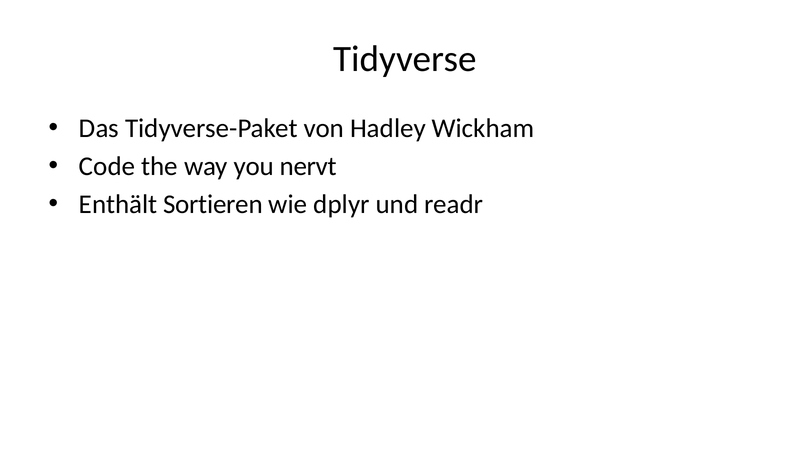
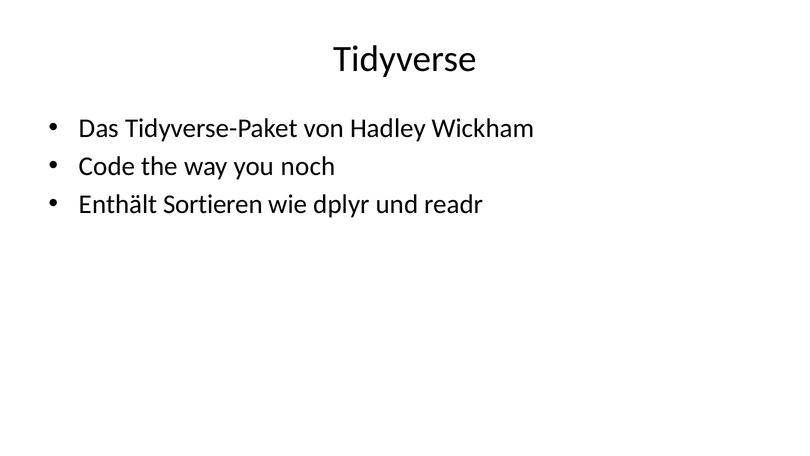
nervt: nervt -> noch
